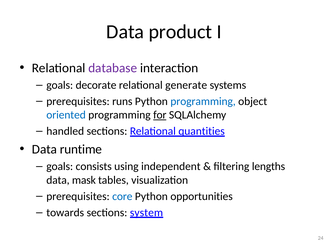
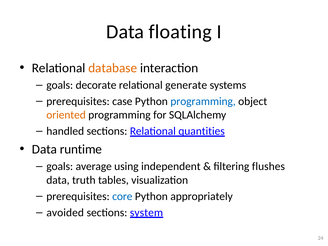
product: product -> floating
database colour: purple -> orange
runs: runs -> case
oriented colour: blue -> orange
for underline: present -> none
consists: consists -> average
lengths: lengths -> flushes
mask: mask -> truth
opportunities: opportunities -> appropriately
towards: towards -> avoided
